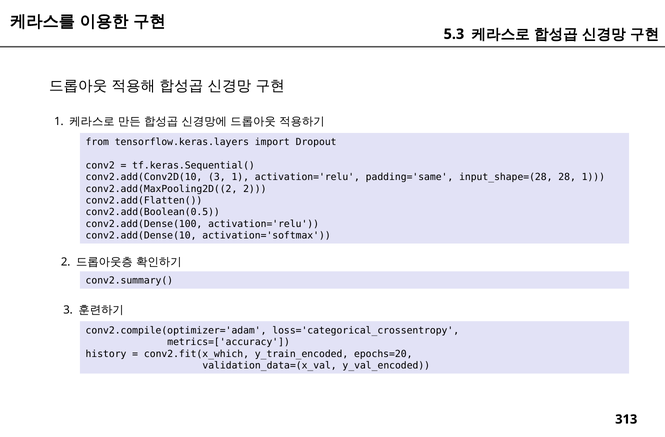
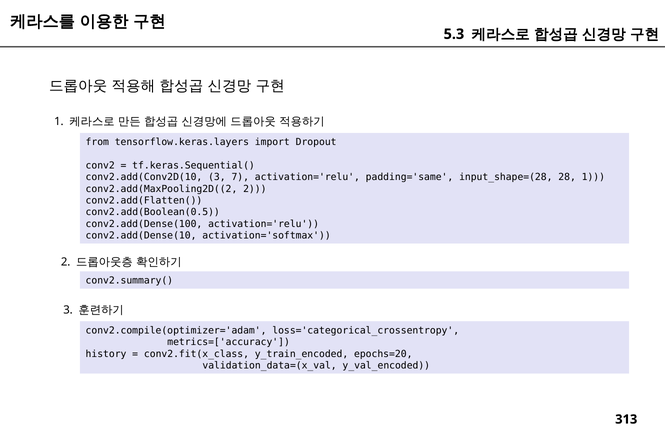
3 1: 1 -> 7
conv2.fit(x_which: conv2.fit(x_which -> conv2.fit(x_class
